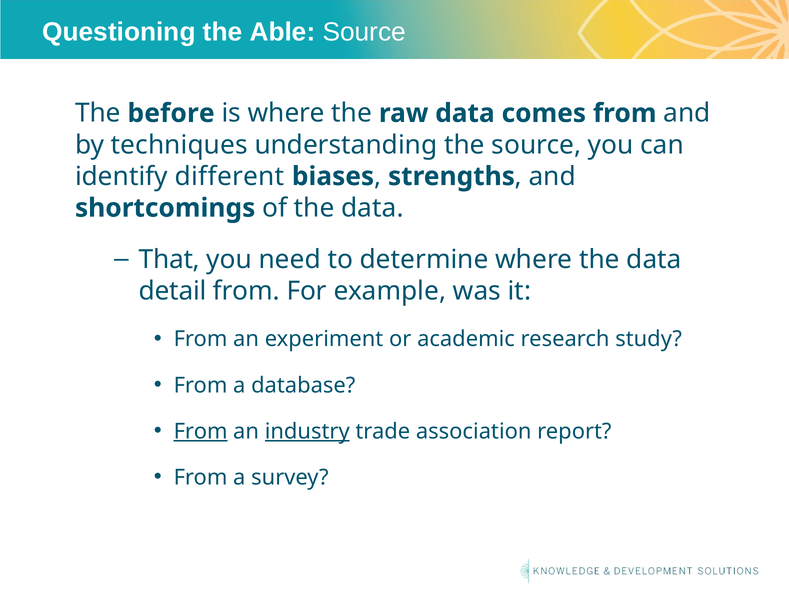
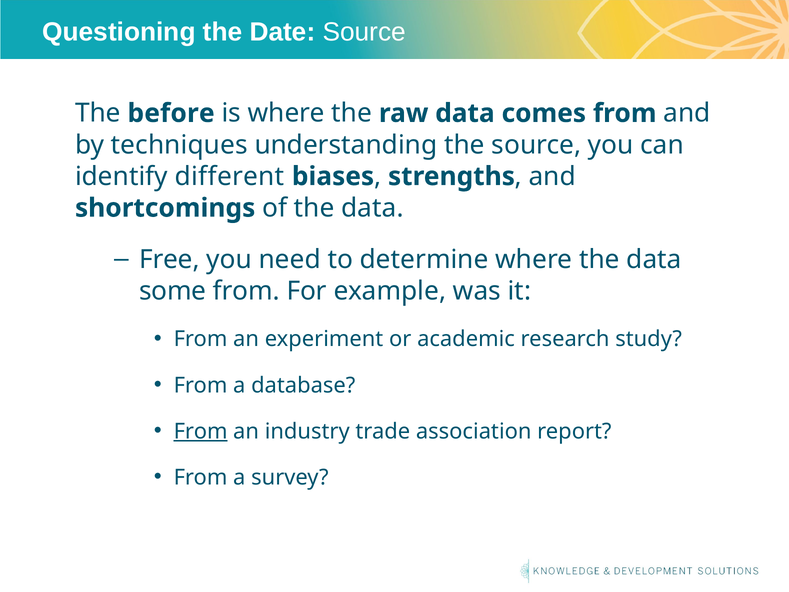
Able: Able -> Date
That: That -> Free
detail: detail -> some
industry underline: present -> none
